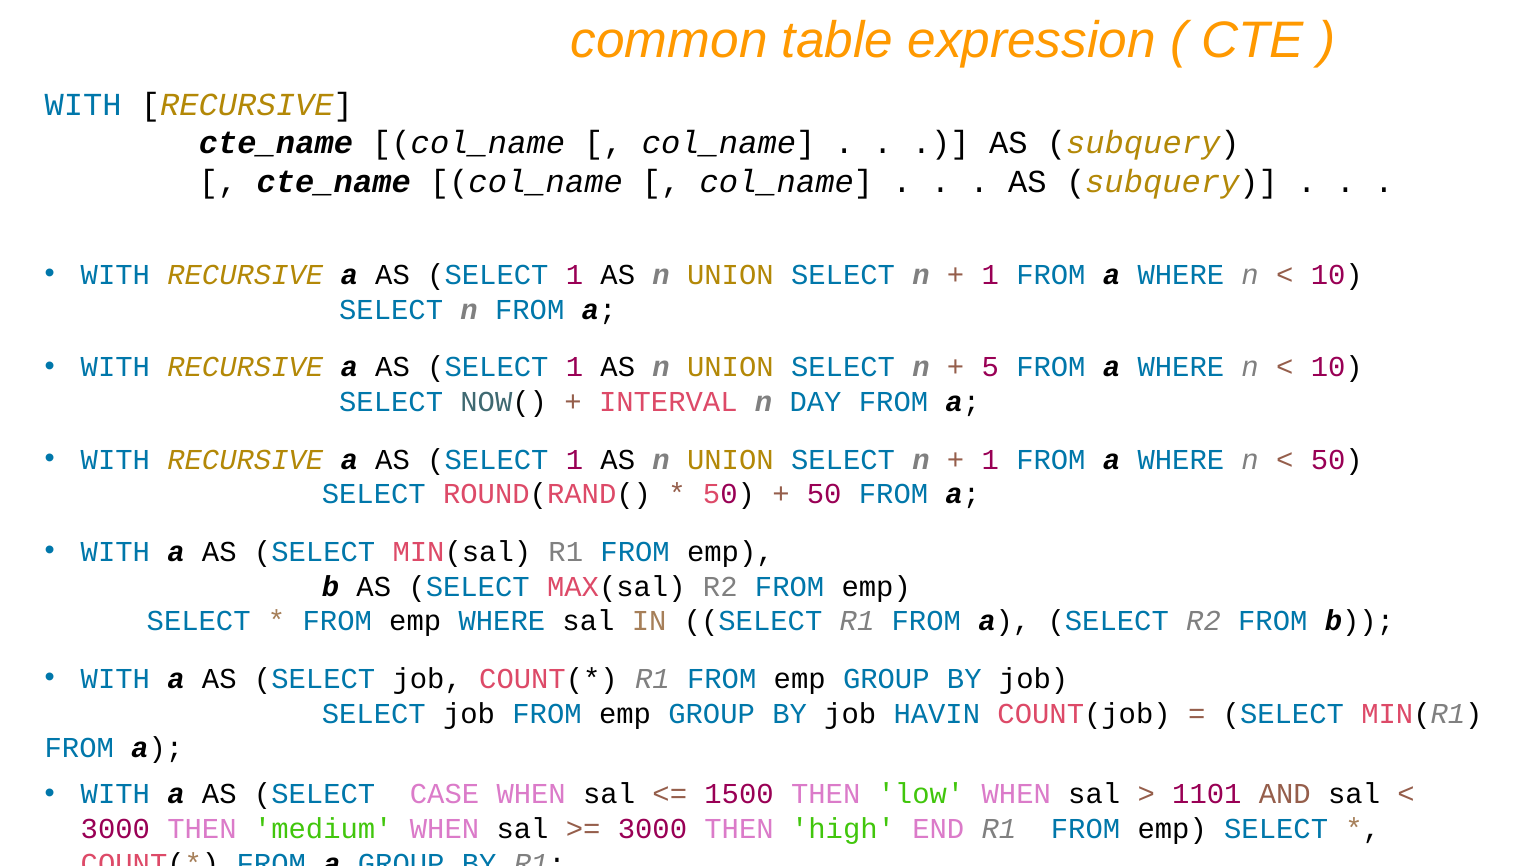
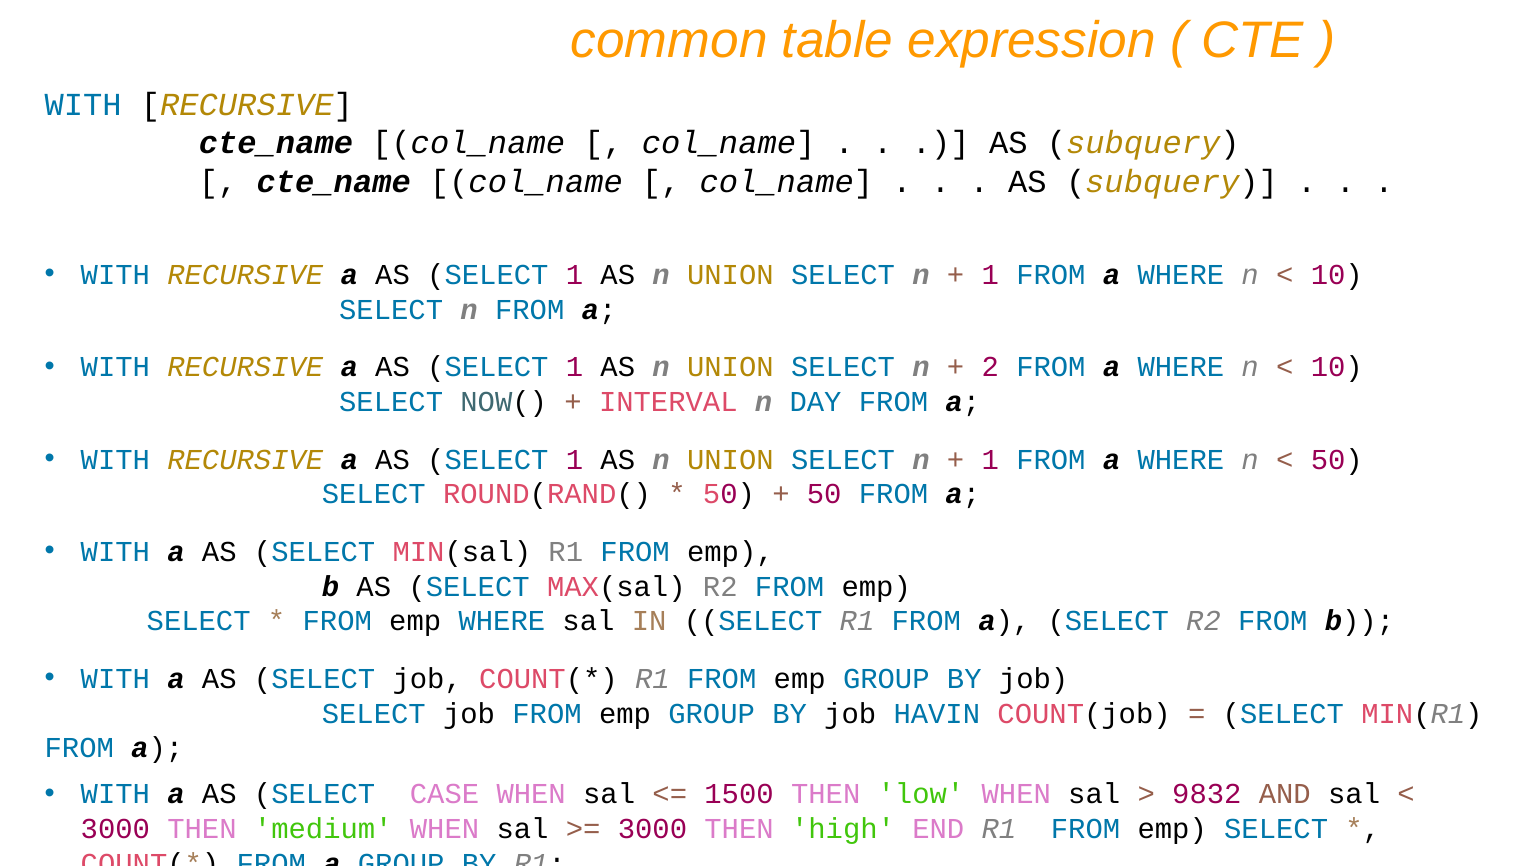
5: 5 -> 2
1101: 1101 -> 9832
